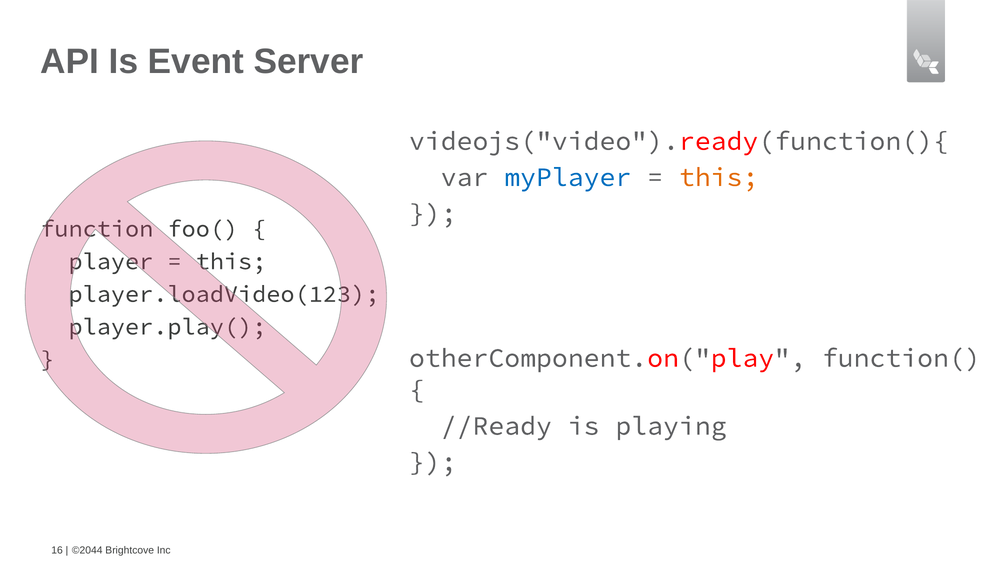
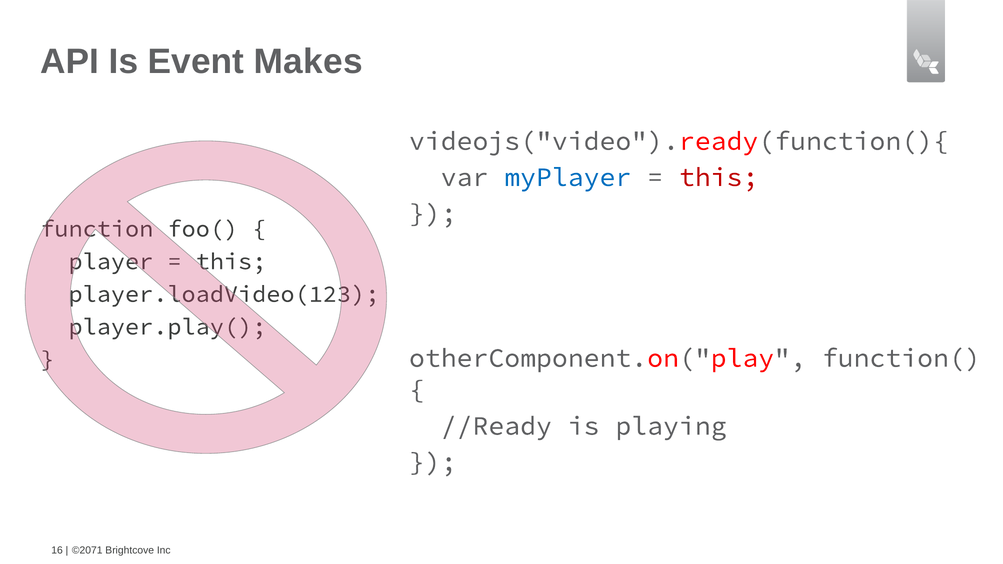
Server: Server -> Makes
this at (719, 177) colour: orange -> red
©2044: ©2044 -> ©2071
